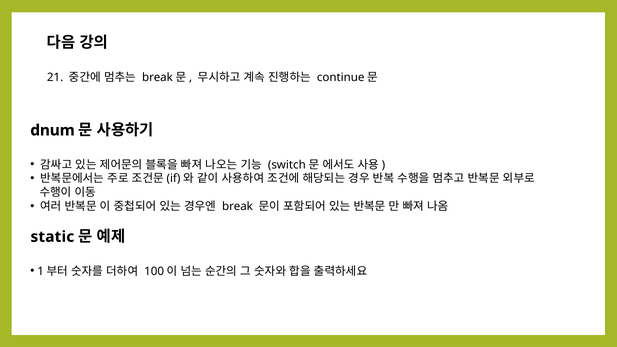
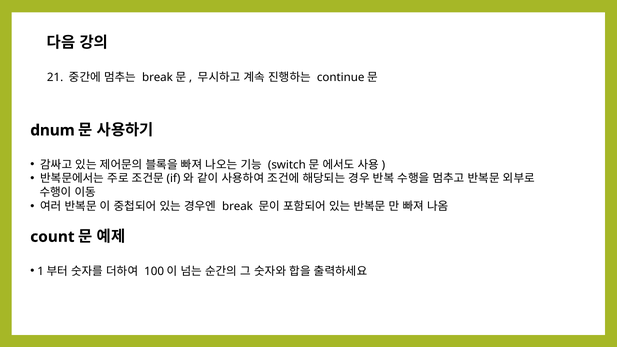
static: static -> count
